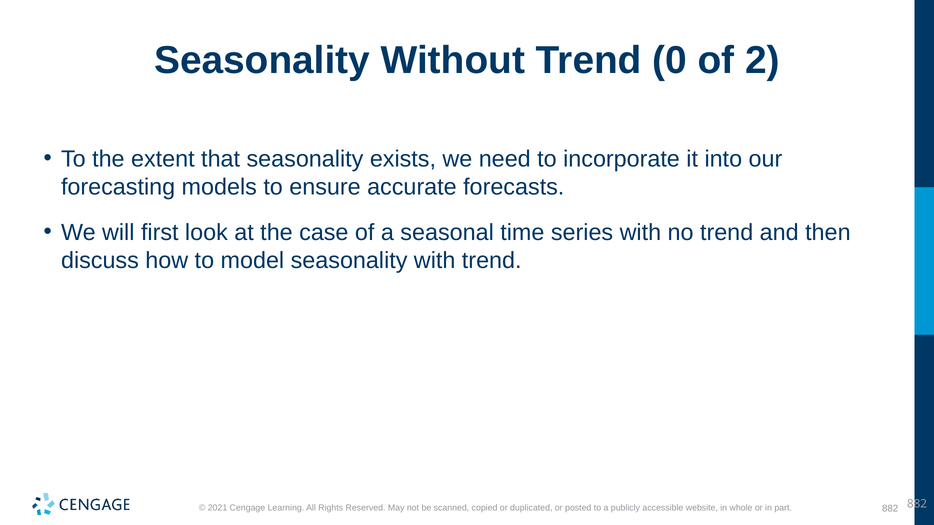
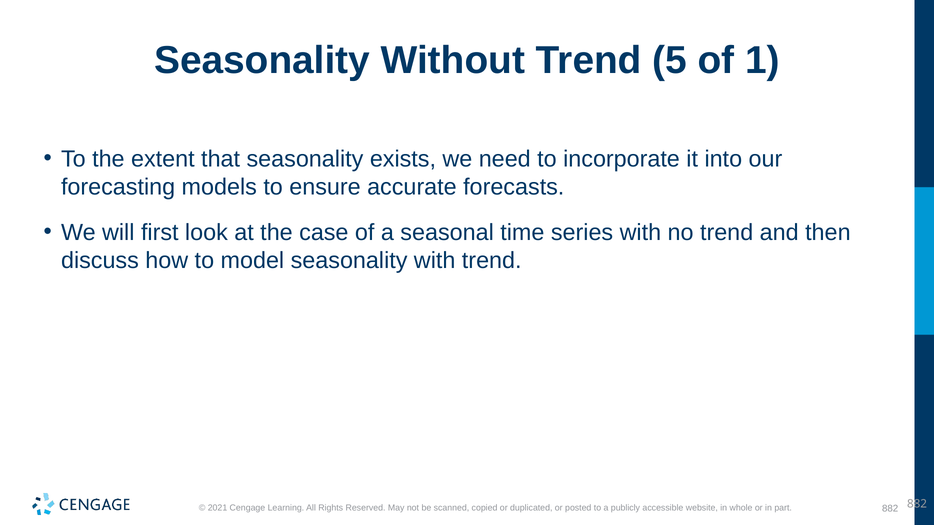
0: 0 -> 5
2: 2 -> 1
